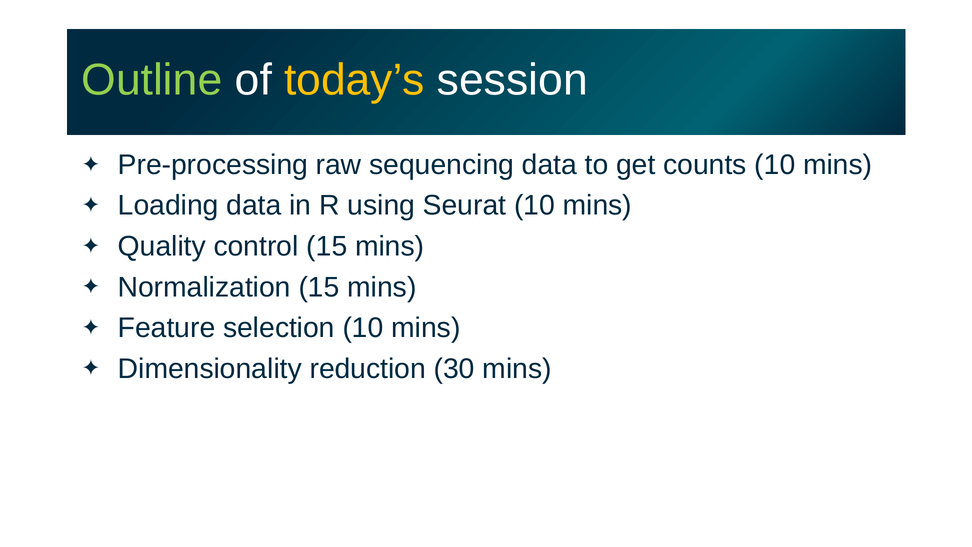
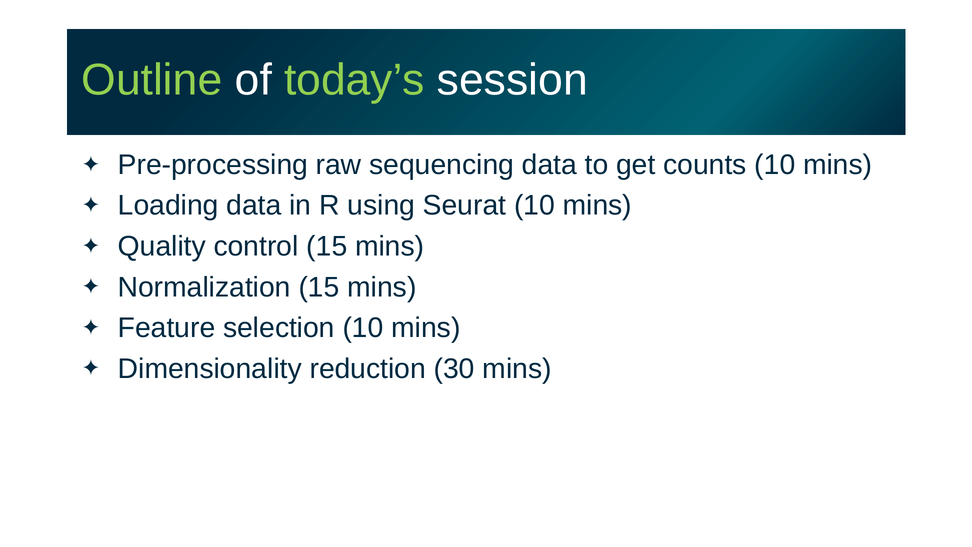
today’s colour: yellow -> light green
